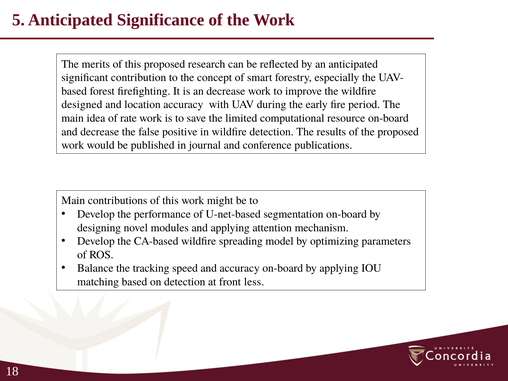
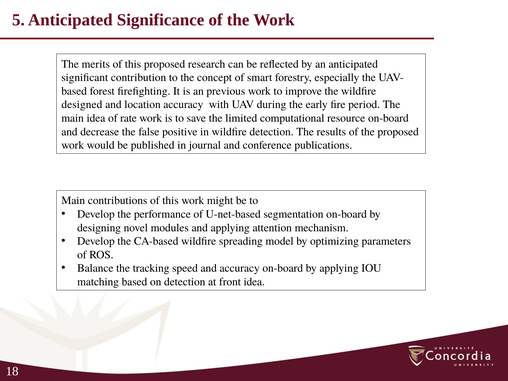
an decrease: decrease -> previous
front less: less -> idea
